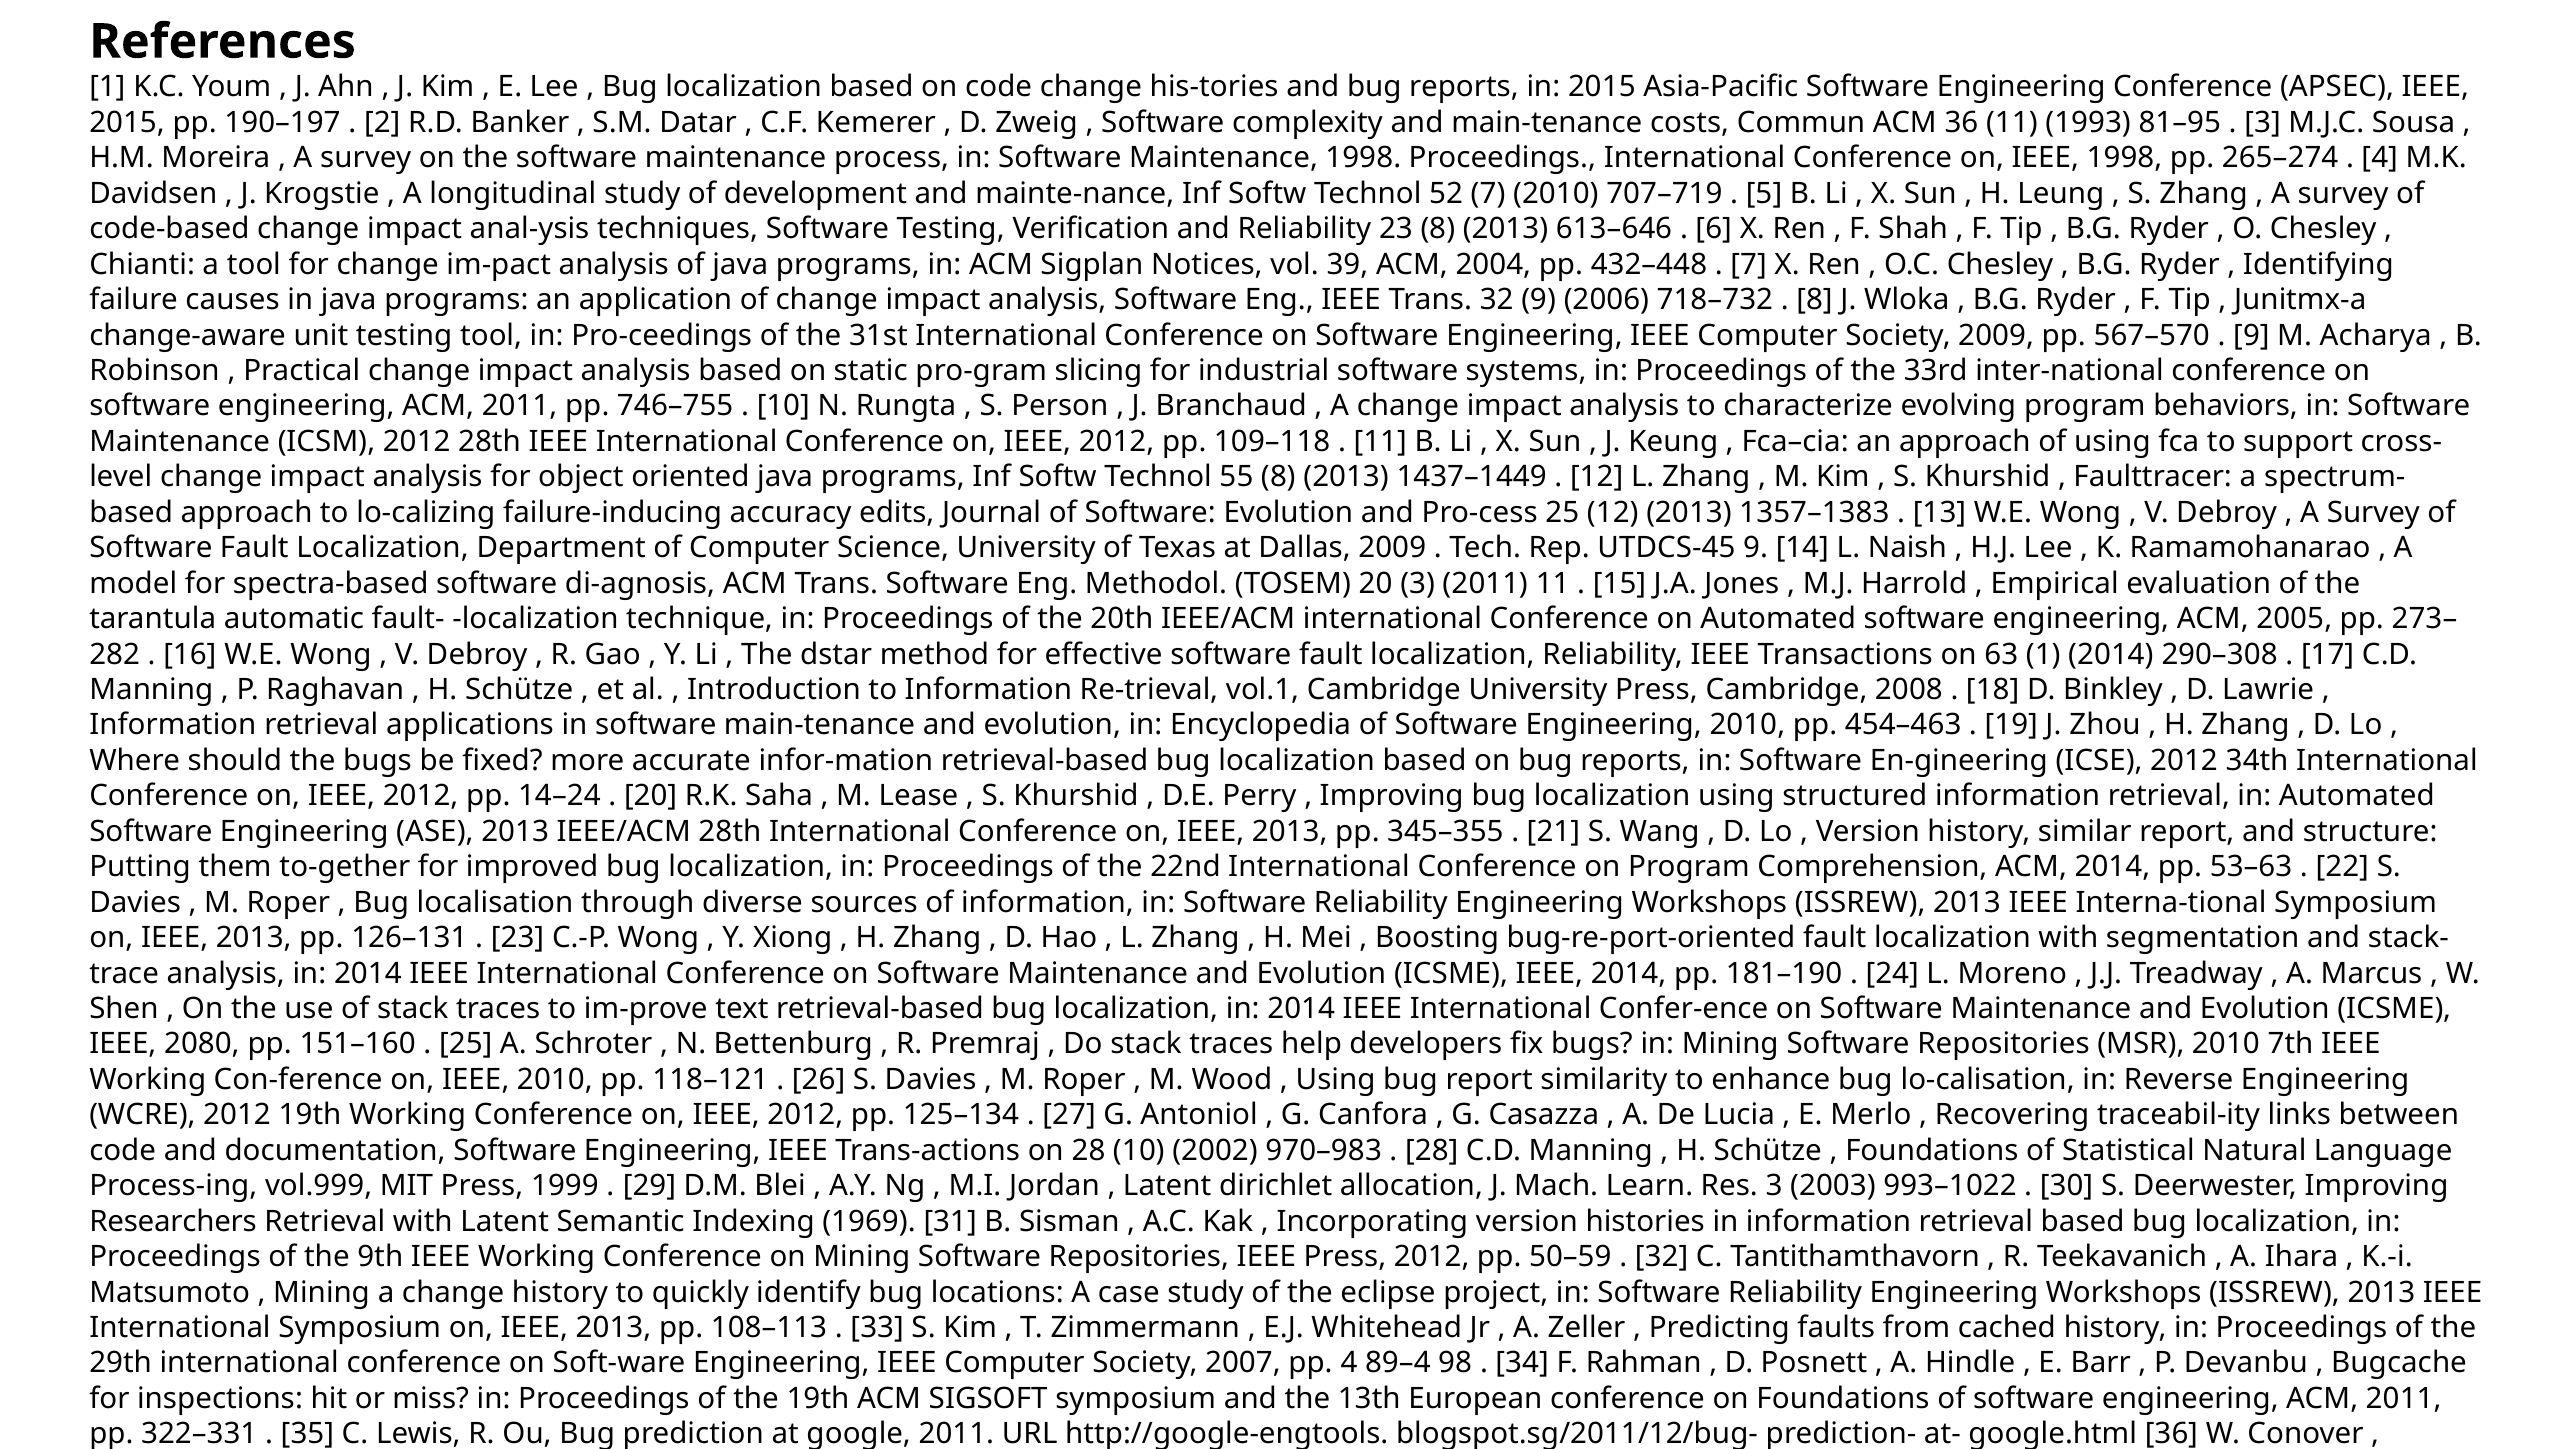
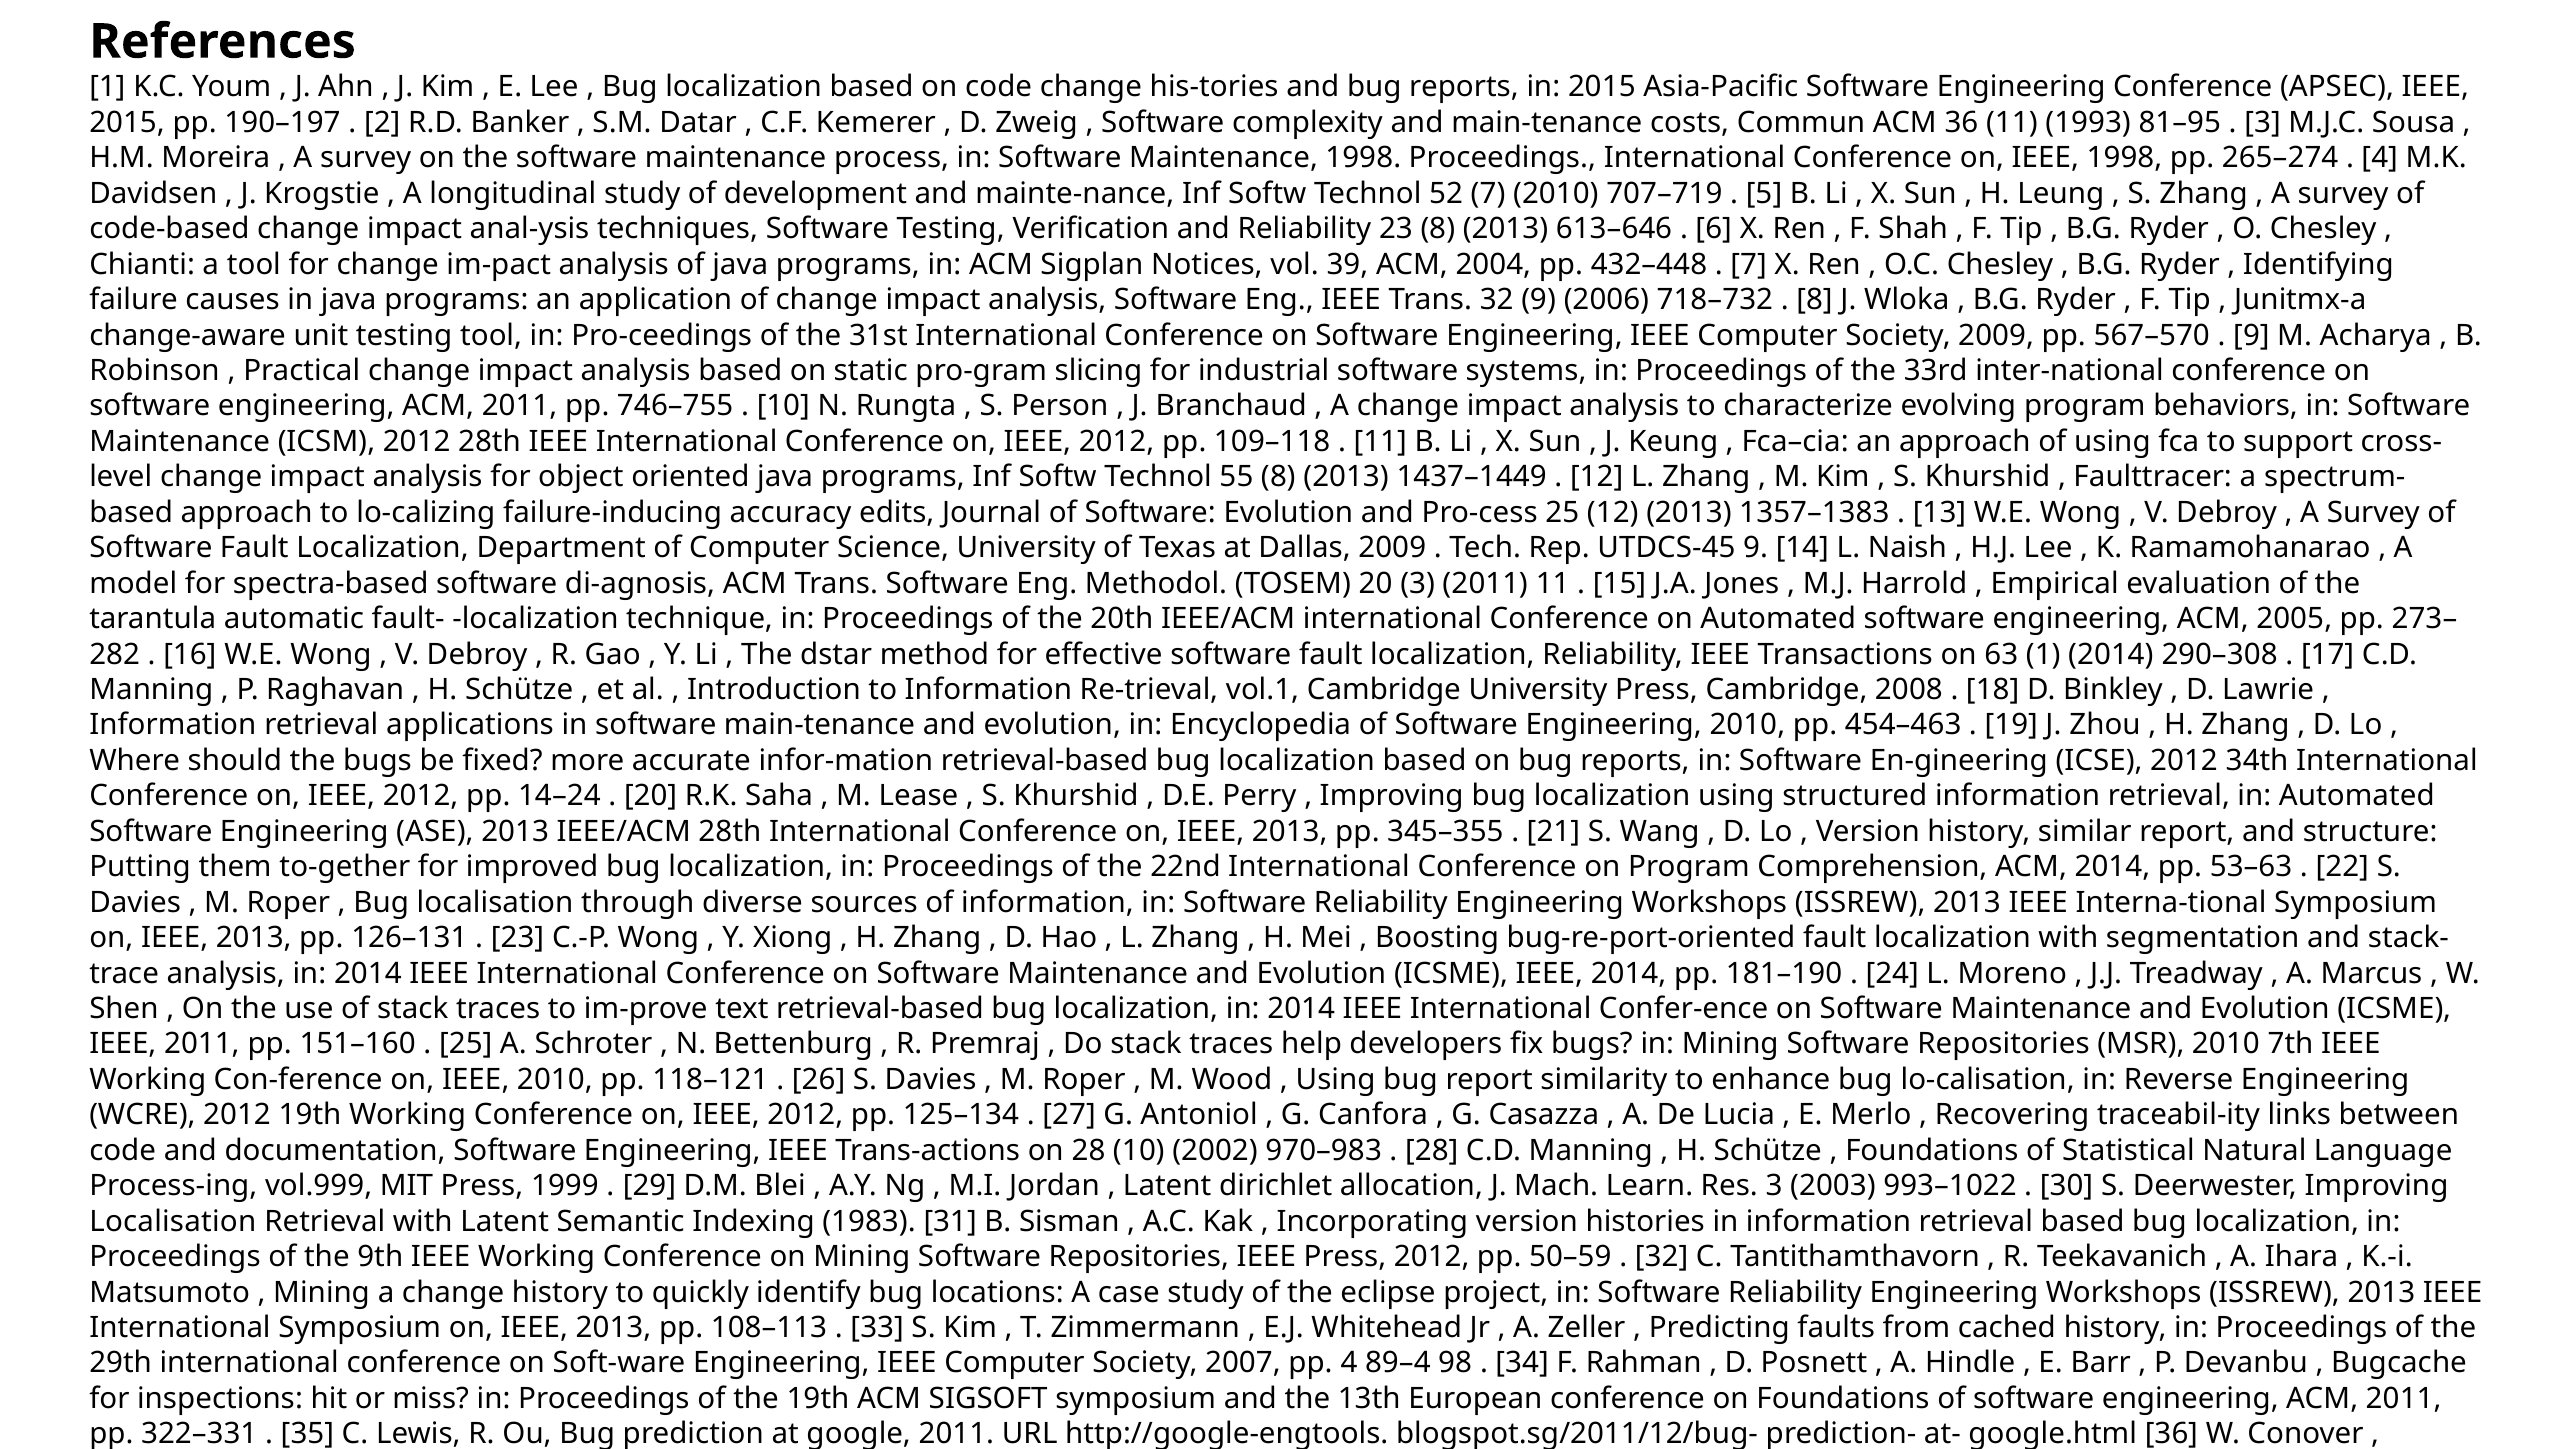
IEEE 2080: 2080 -> 2011
Researchers at (173, 1221): Researchers -> Localisation
1969: 1969 -> 1983
